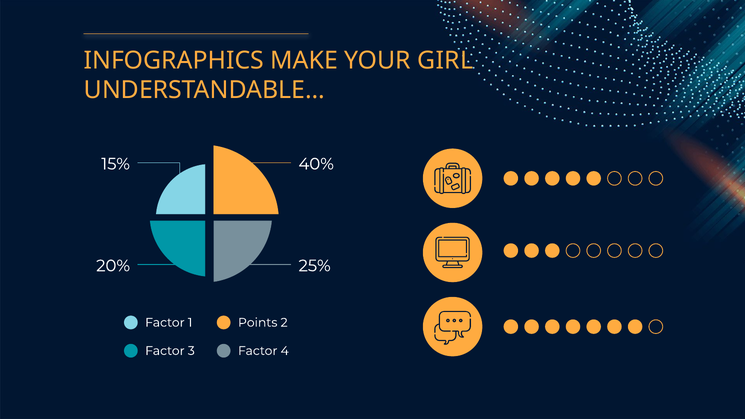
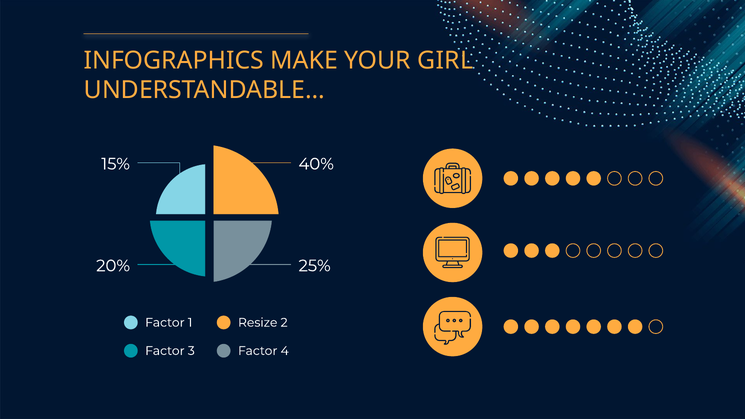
Points: Points -> Resize
